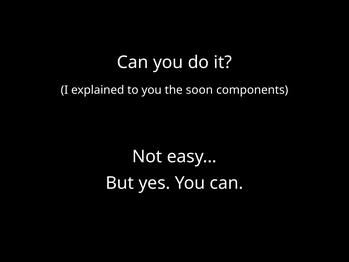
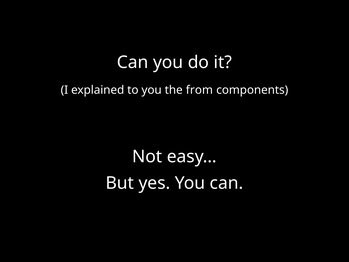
soon: soon -> from
